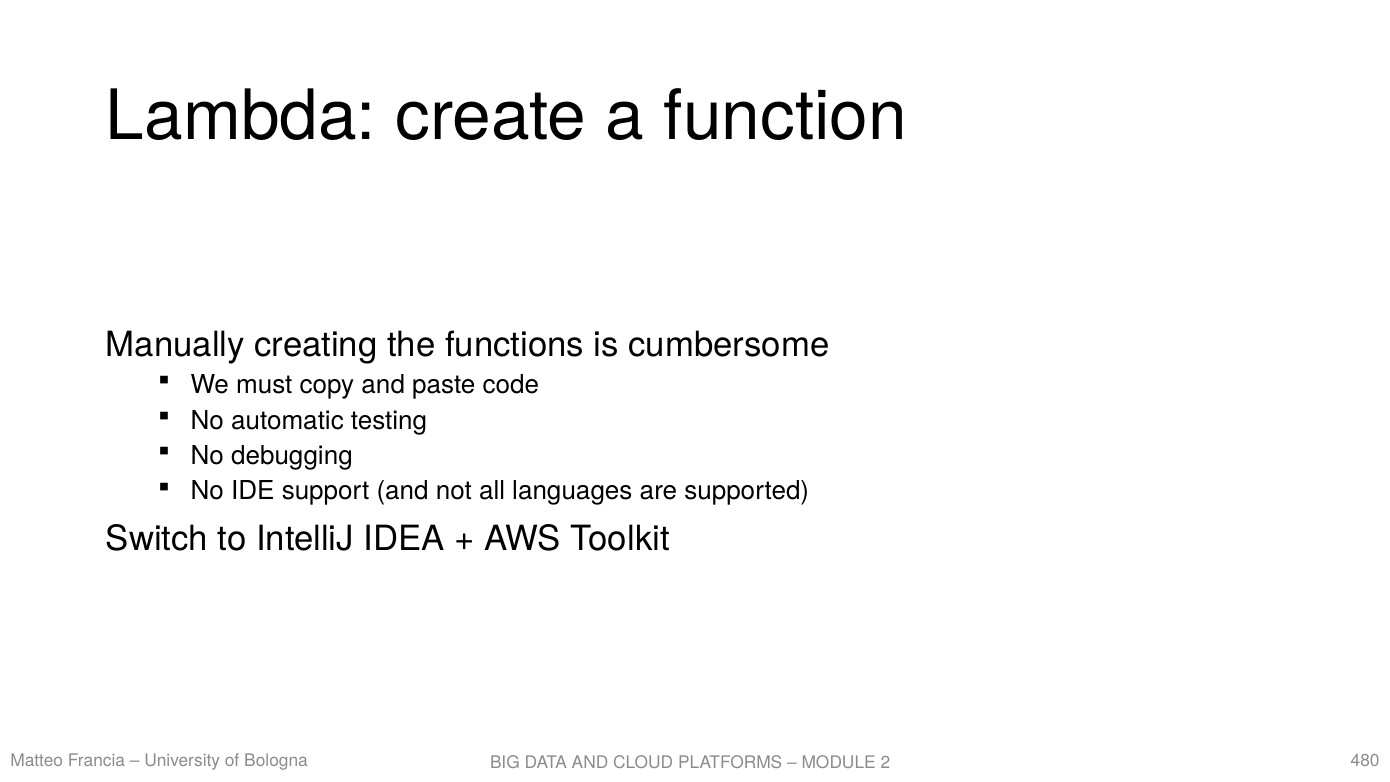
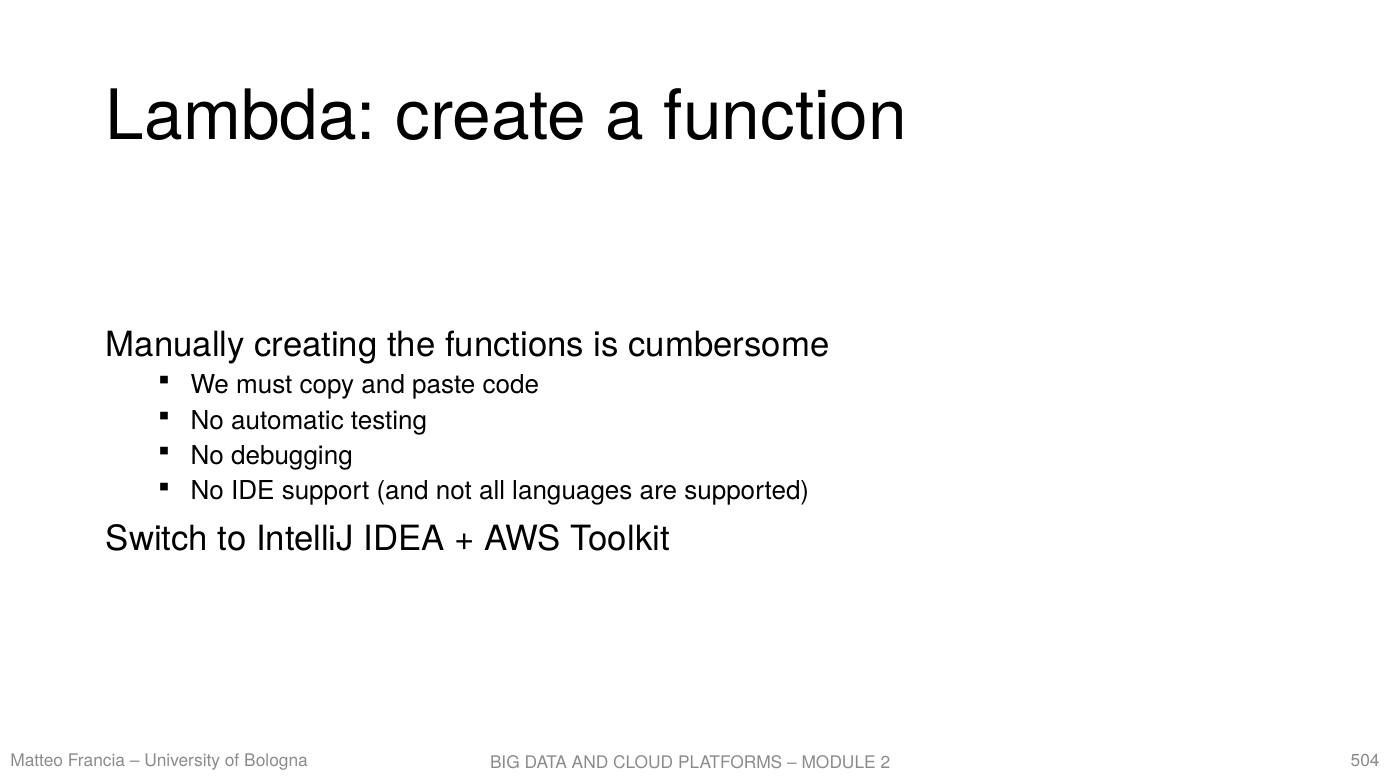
480: 480 -> 504
